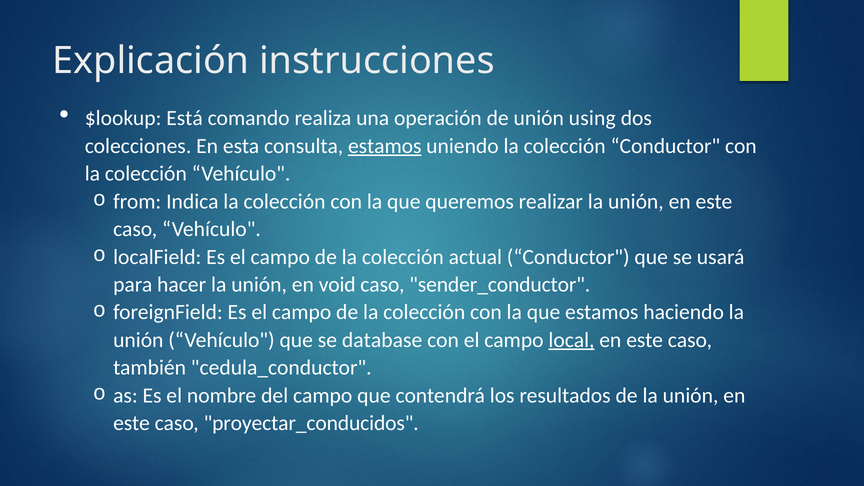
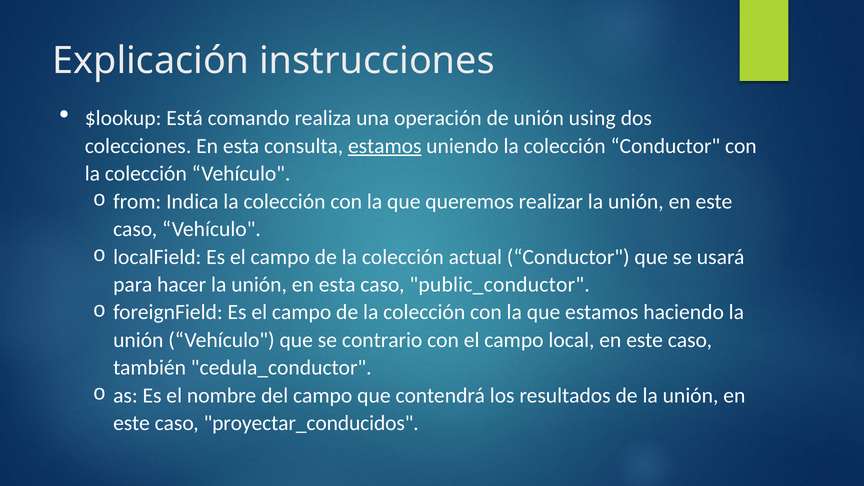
unión en void: void -> esta
sender_conductor: sender_conductor -> public_conductor
database: database -> contrario
local underline: present -> none
